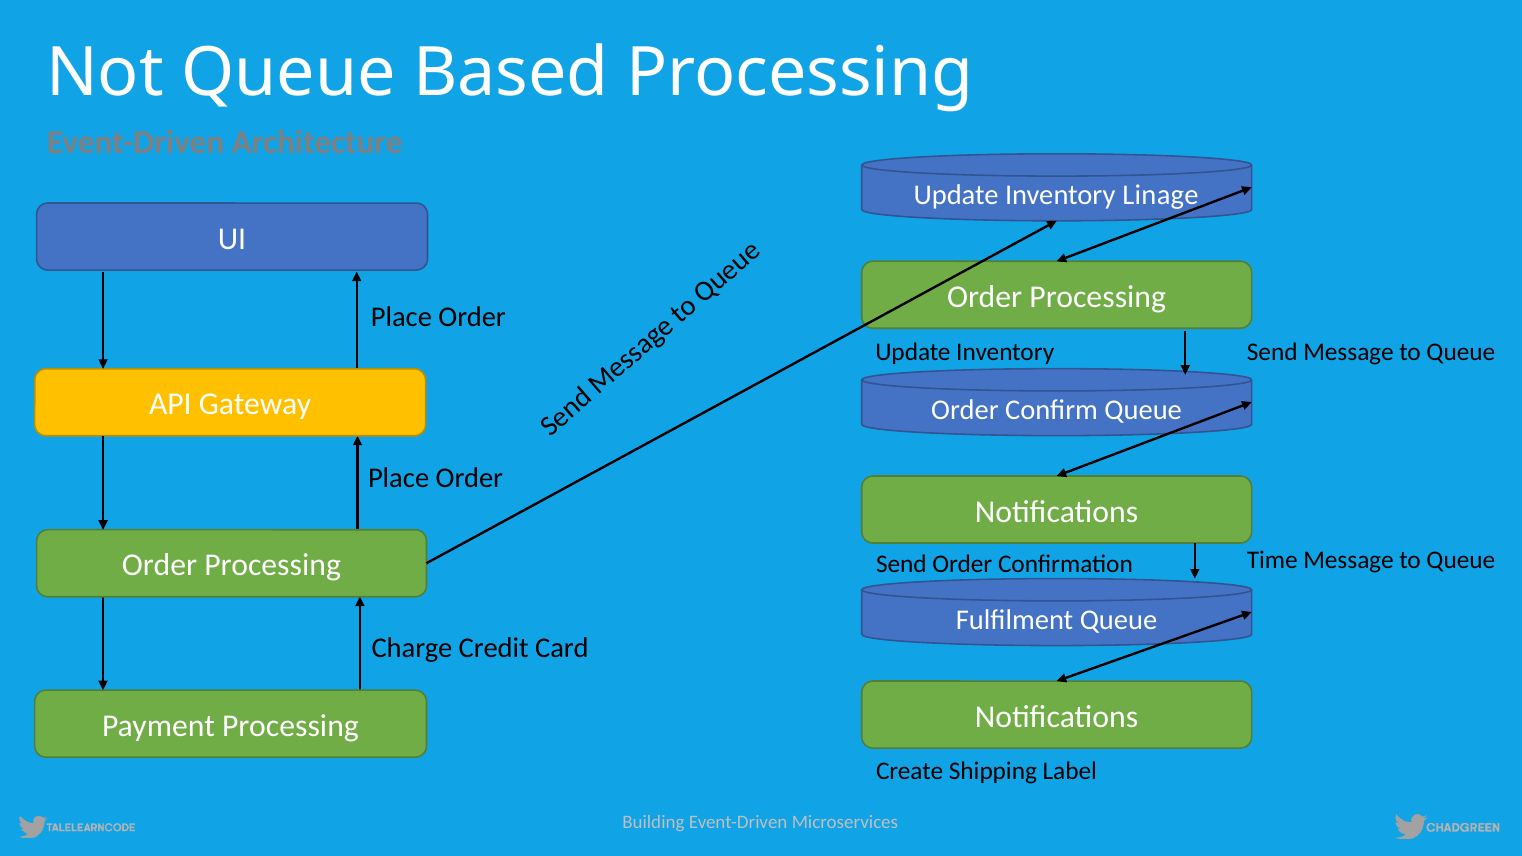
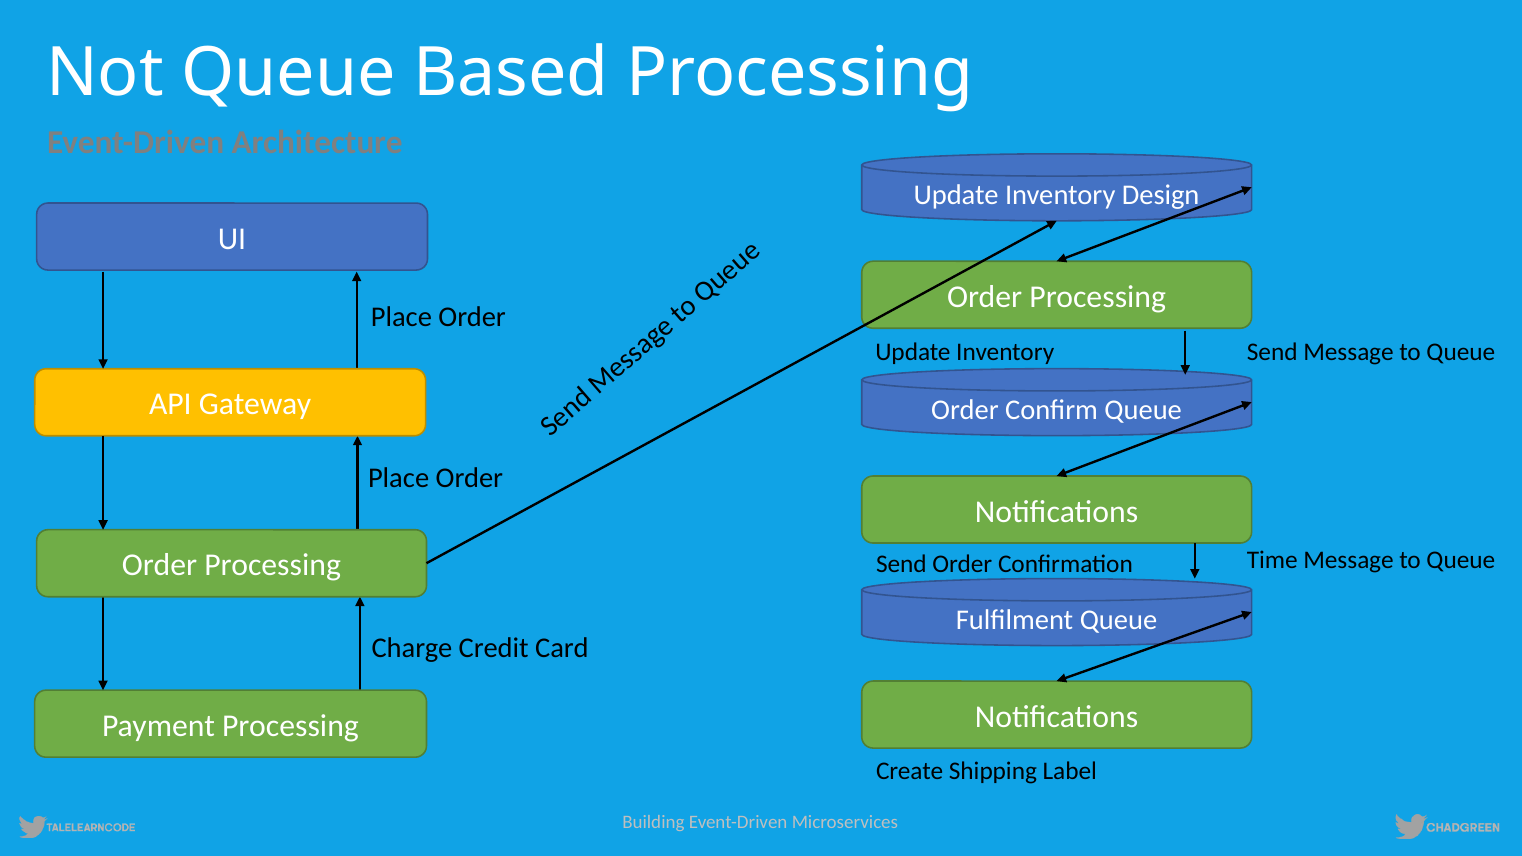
Linage: Linage -> Design
